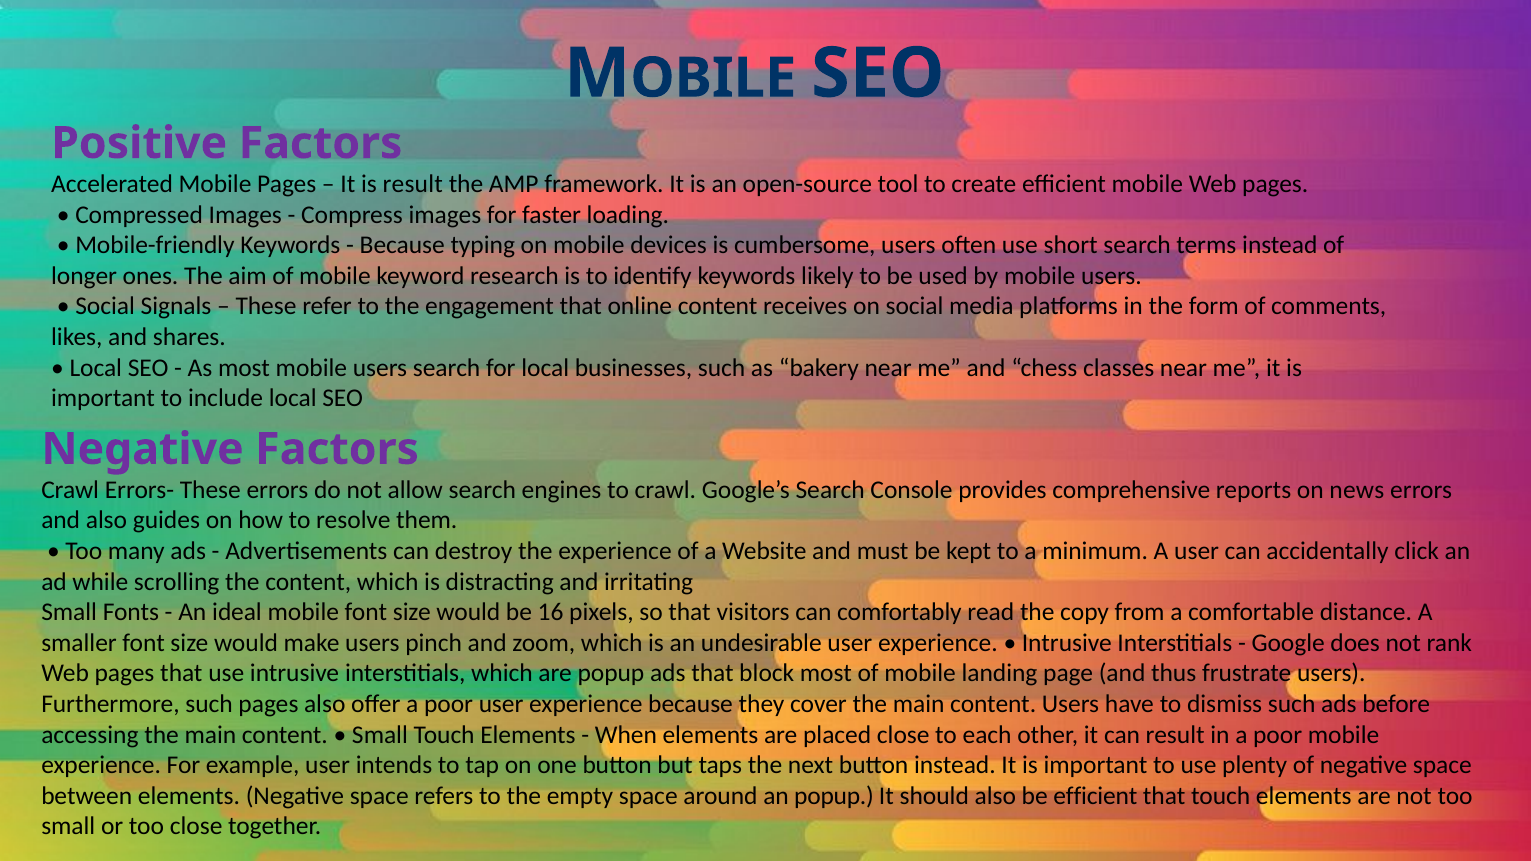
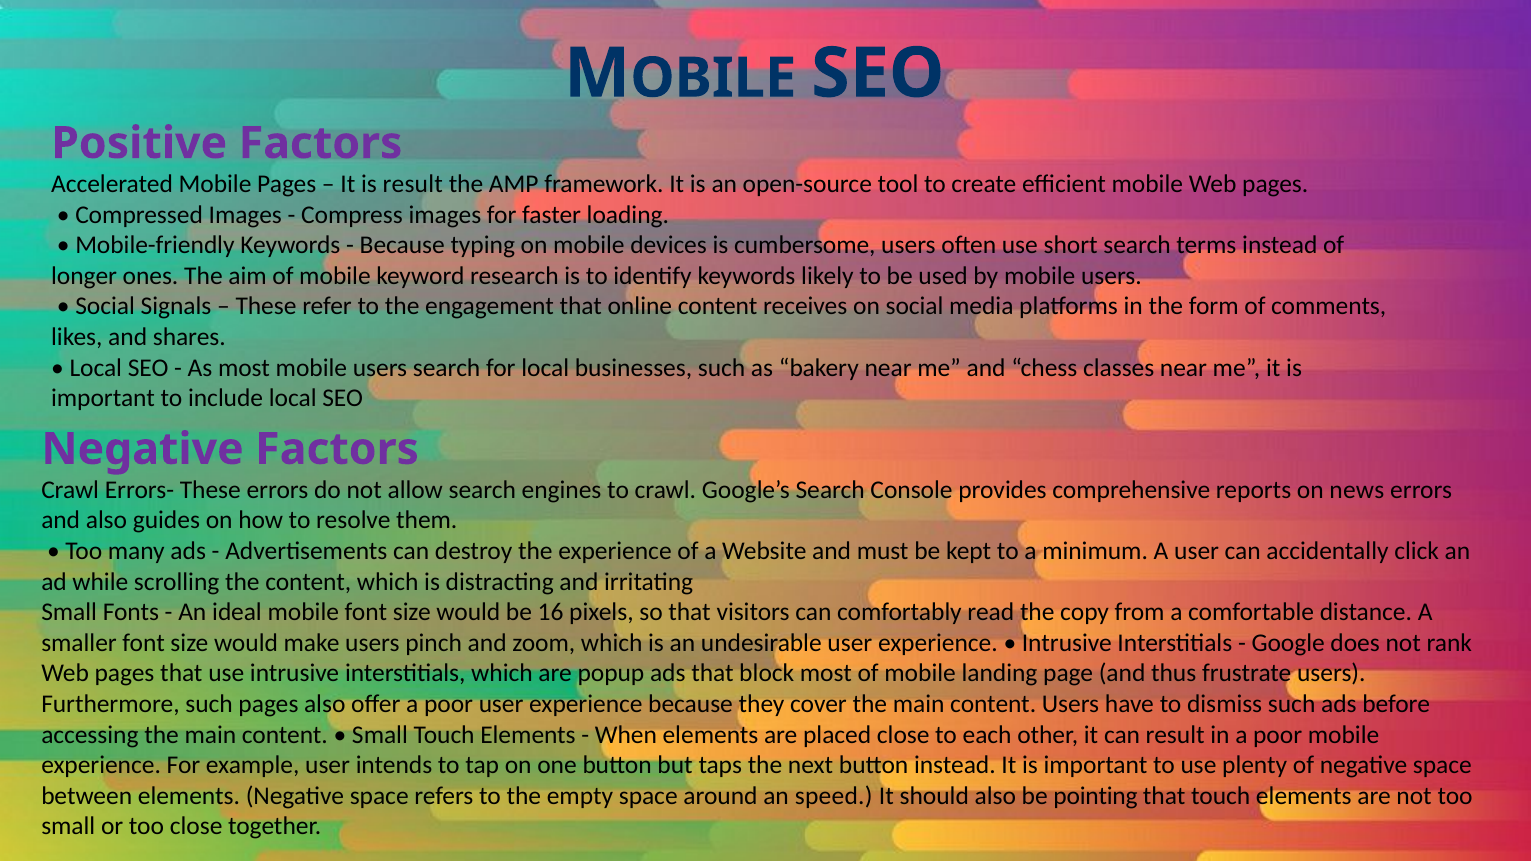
an popup: popup -> speed
be efficient: efficient -> pointing
